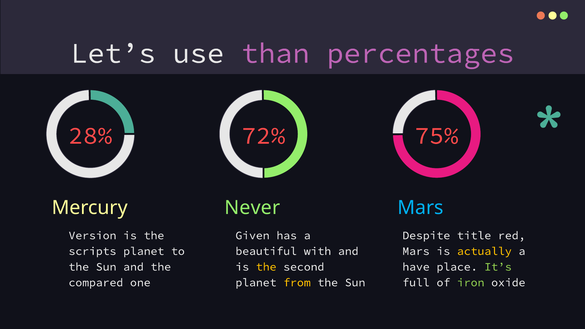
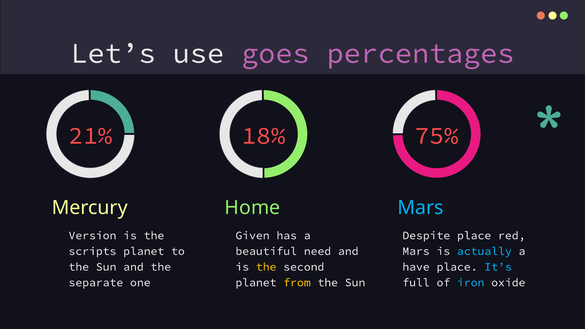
than: than -> goes
28%: 28% -> 21%
72%: 72% -> 18%
Never: Never -> Home
Despite title: title -> place
with: with -> need
actually colour: yellow -> light blue
It’s colour: light green -> light blue
compared: compared -> separate
iron colour: light green -> light blue
